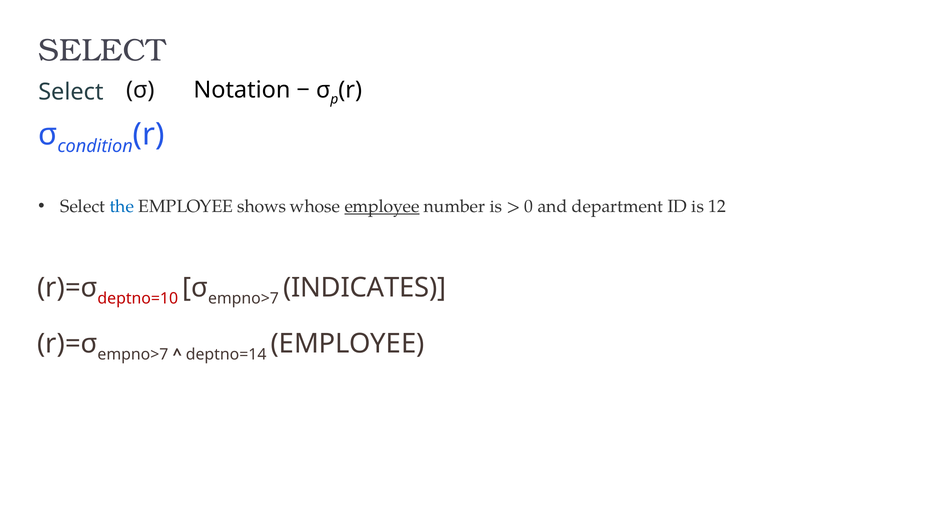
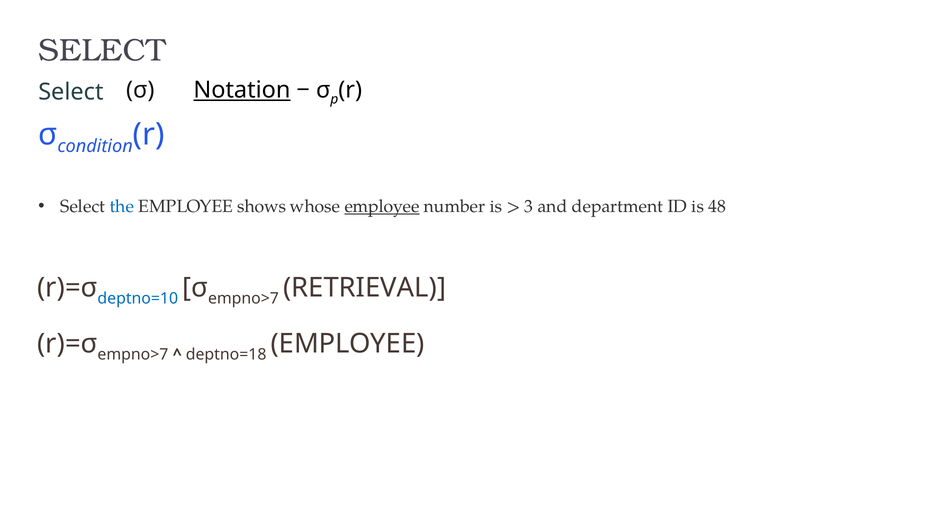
Notation underline: none -> present
0: 0 -> 3
12: 12 -> 48
deptno=10 colour: red -> blue
INDICATES: INDICATES -> RETRIEVAL
deptno=14: deptno=14 -> deptno=18
